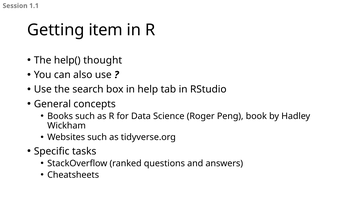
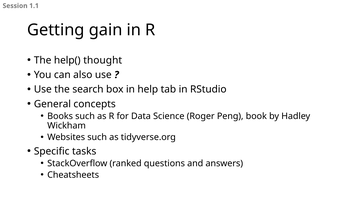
item: item -> gain
